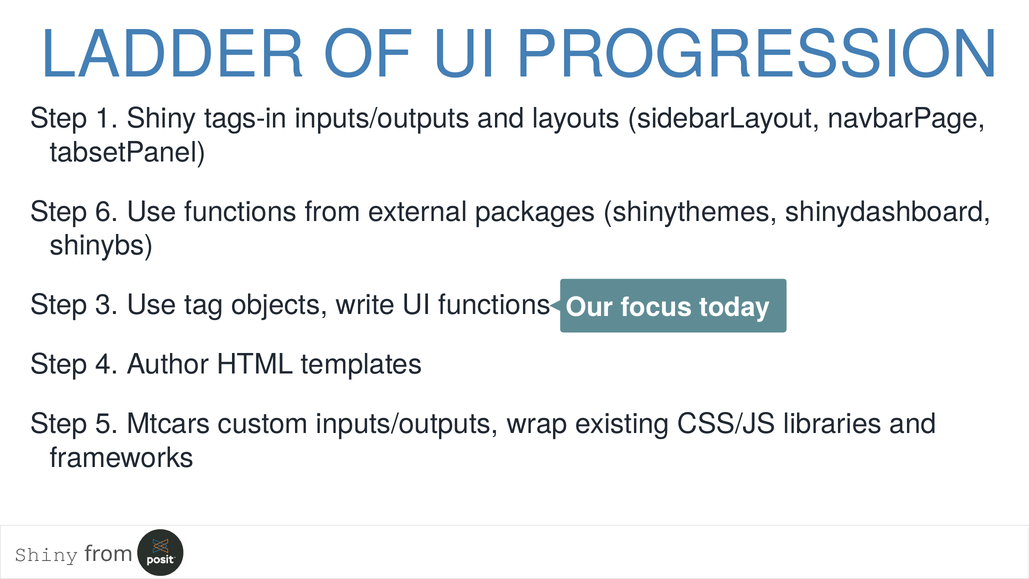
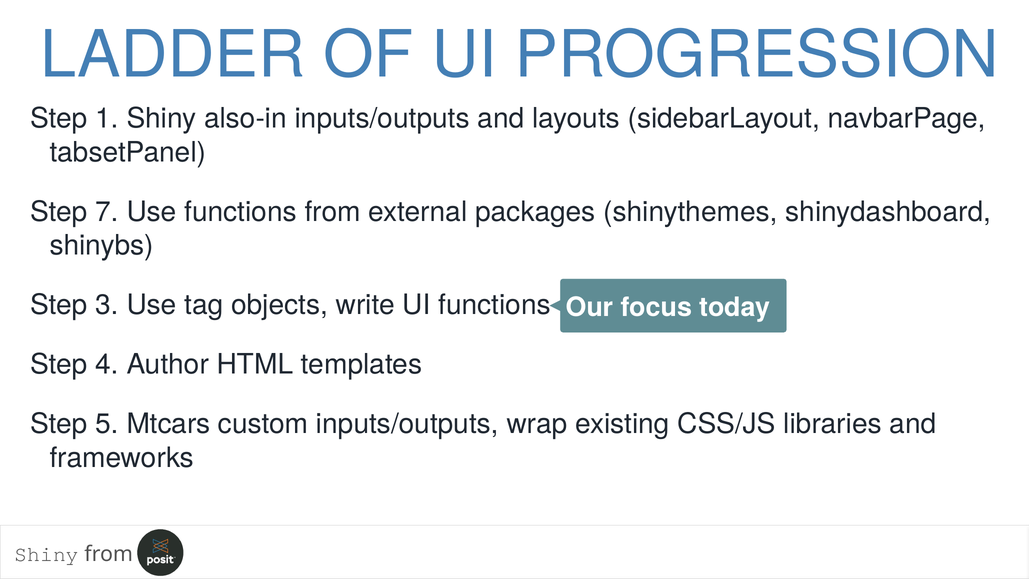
tags-in: tags-in -> also-in
6: 6 -> 7
